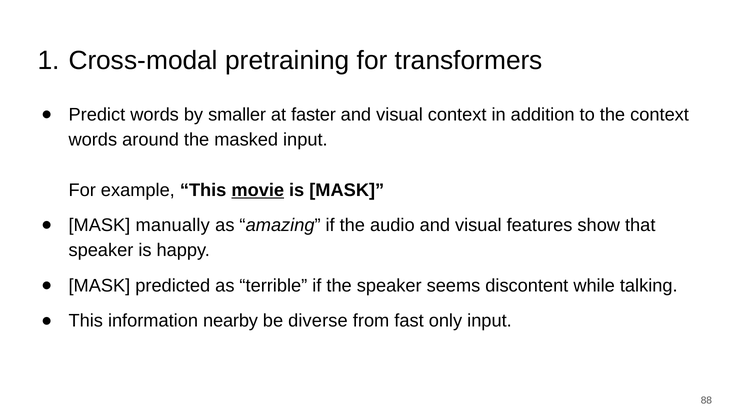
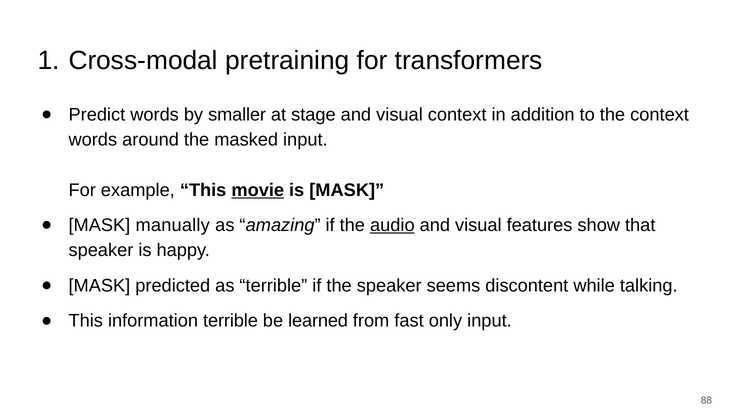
faster: faster -> stage
audio underline: none -> present
information nearby: nearby -> terrible
diverse: diverse -> learned
